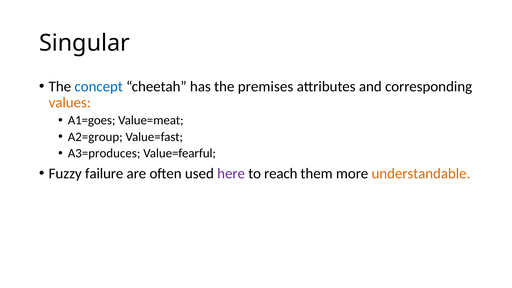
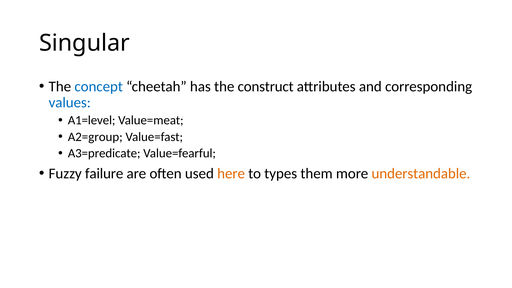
premises: premises -> construct
values colour: orange -> blue
A1=goes: A1=goes -> A1=level
A3=produces: A3=produces -> A3=predicate
here colour: purple -> orange
reach: reach -> types
